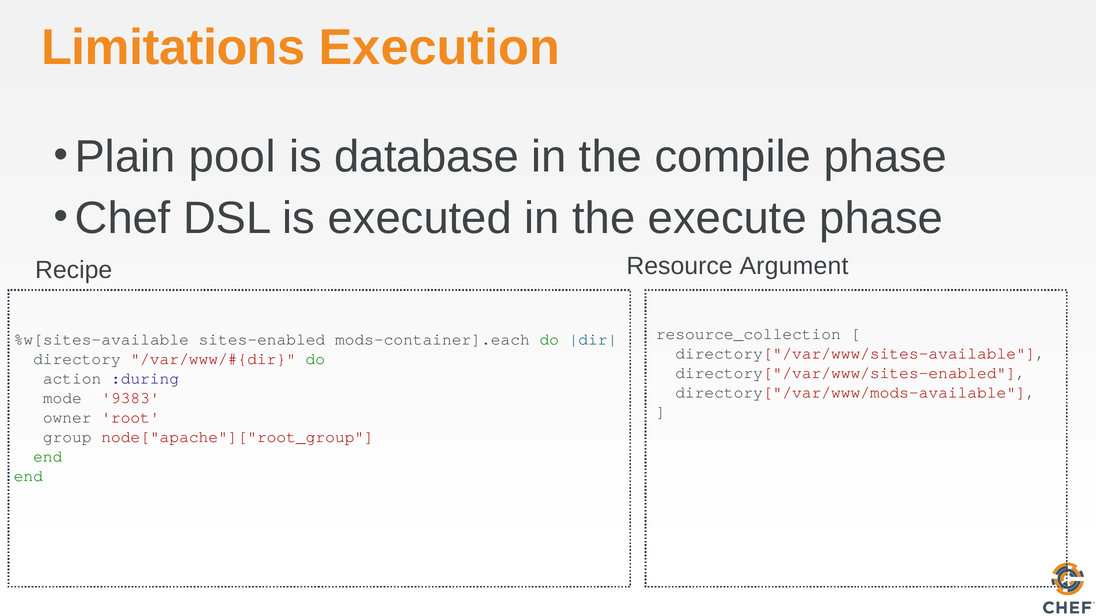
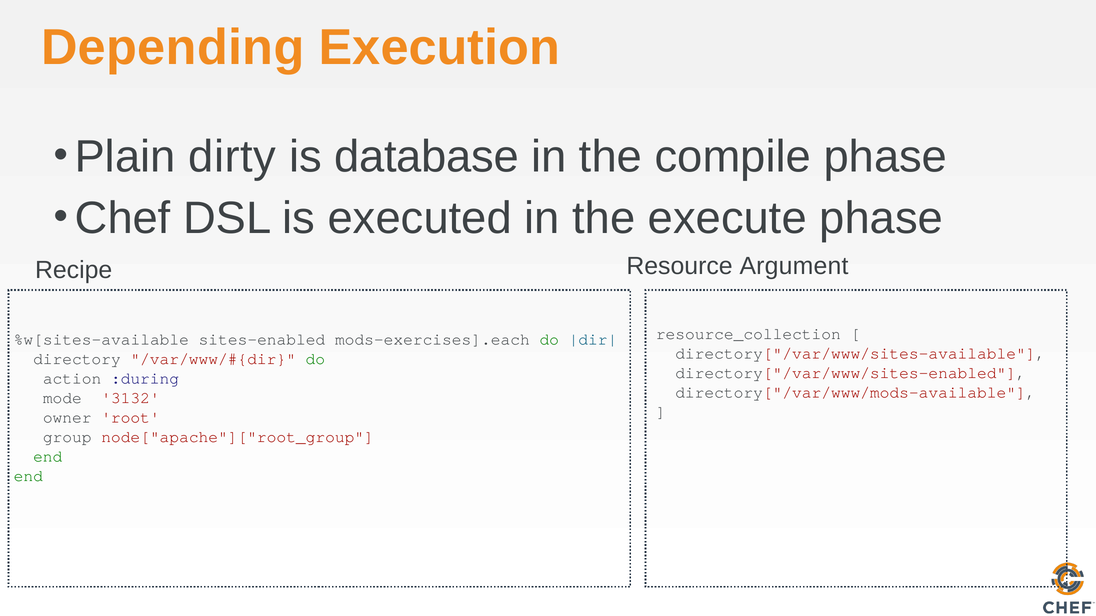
Limitations: Limitations -> Depending
pool: pool -> dirty
mods-container].each: mods-container].each -> mods-exercises].each
9383: 9383 -> 3132
